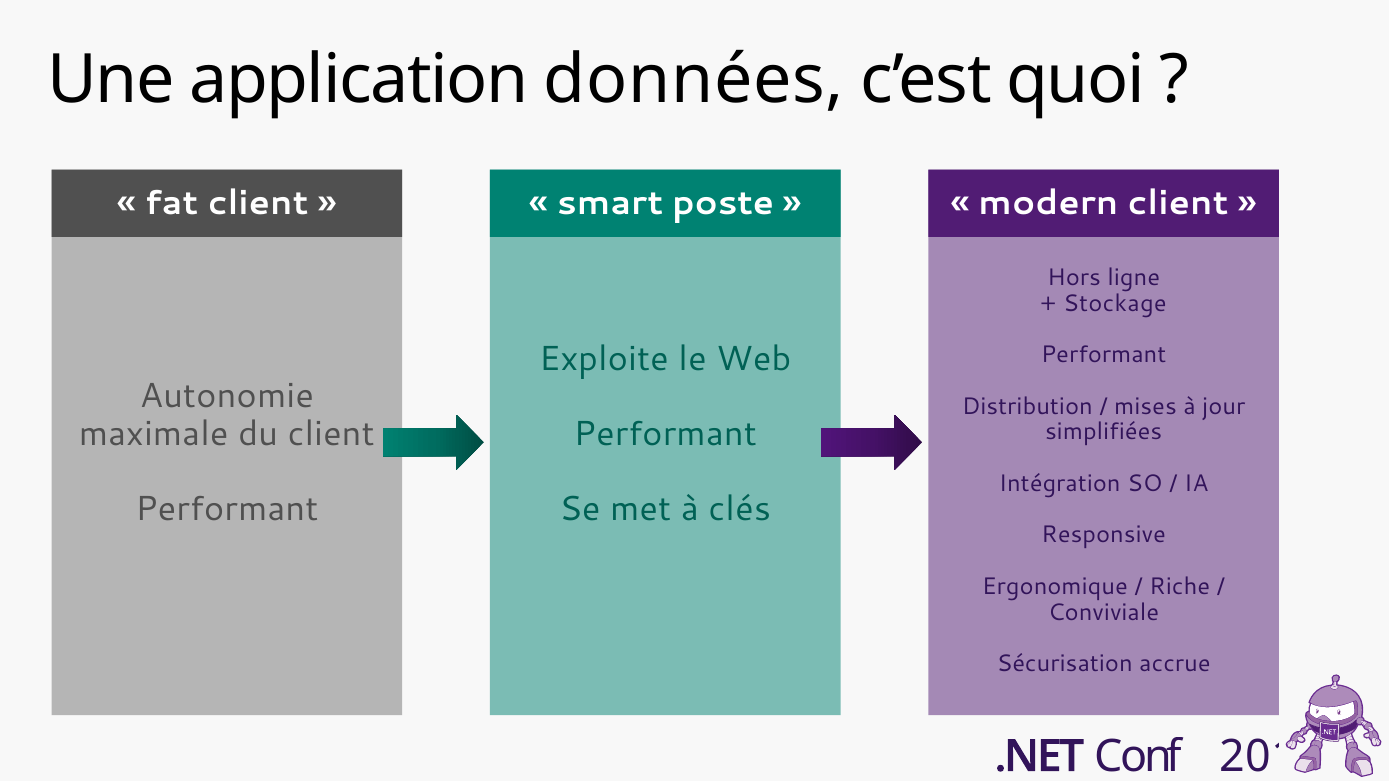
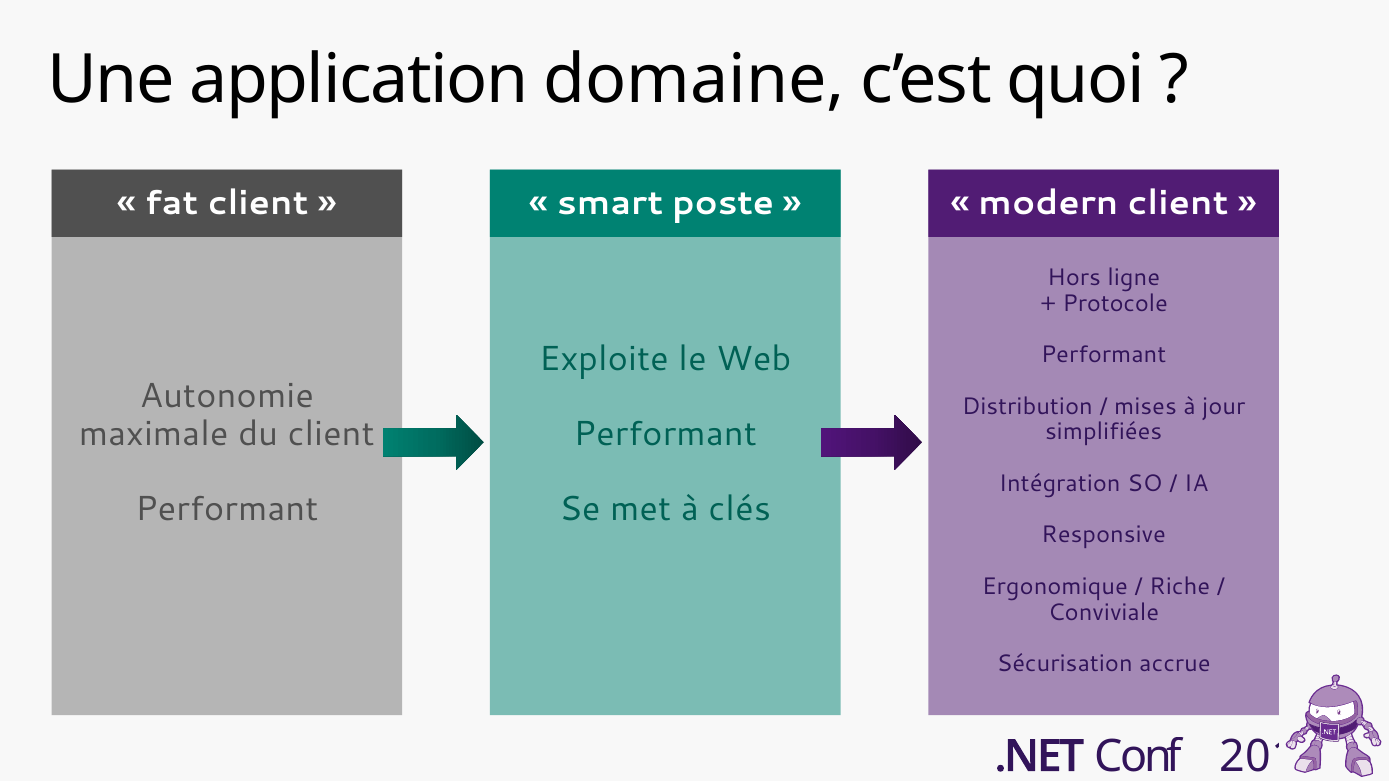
données: données -> domaine
Stockage: Stockage -> Protocole
